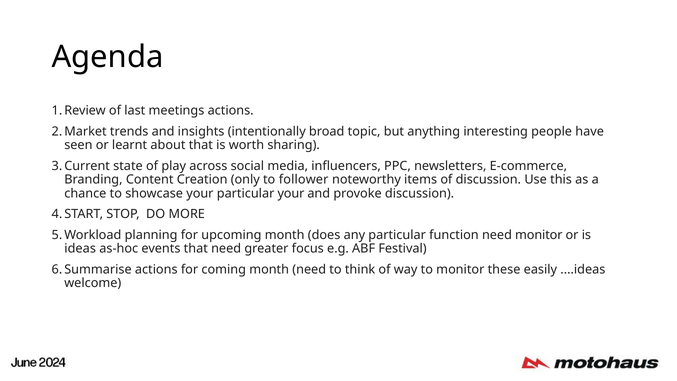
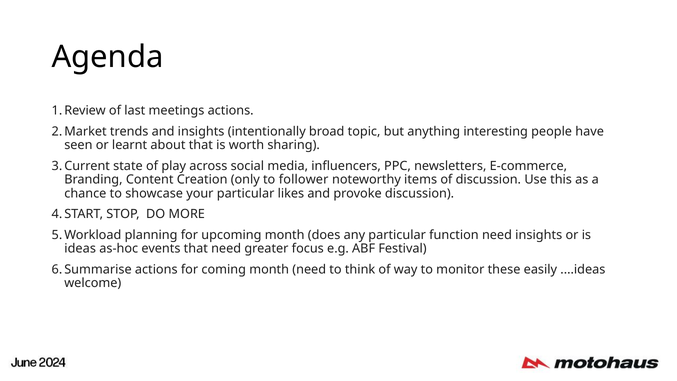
particular your: your -> likes
need monitor: monitor -> insights
